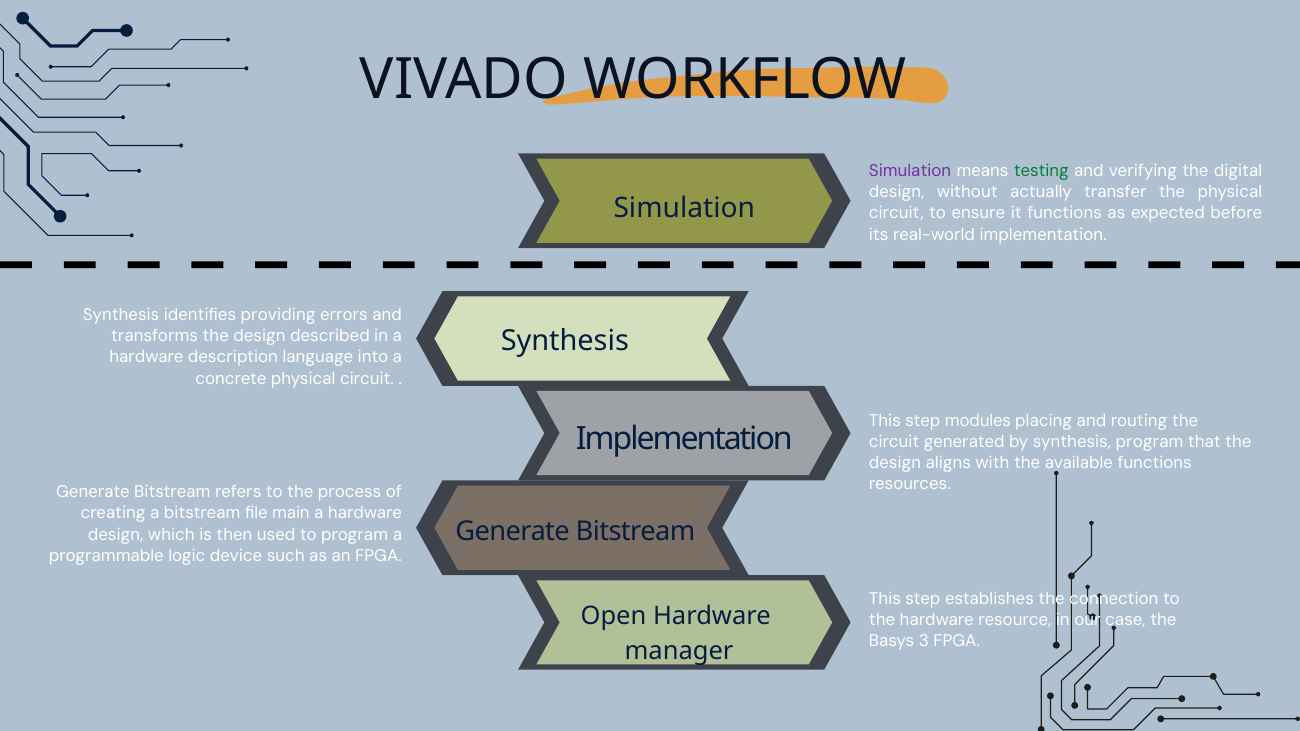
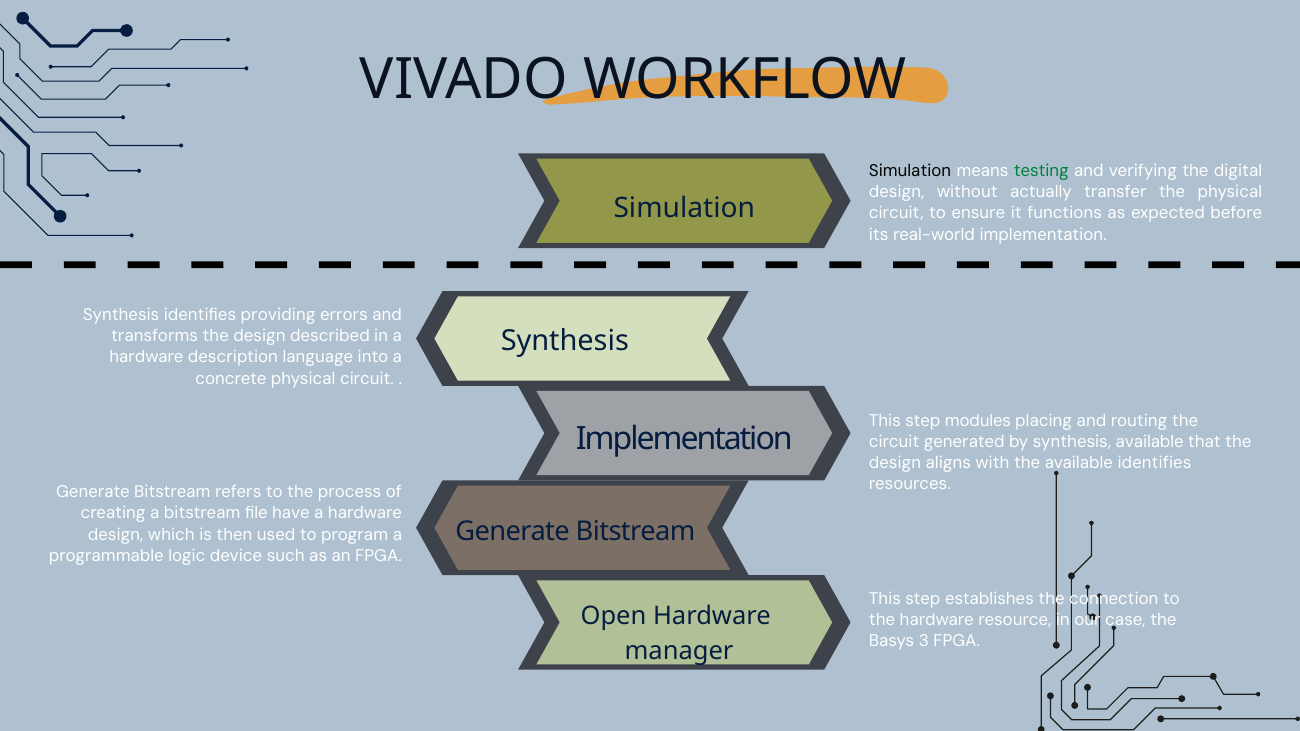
Simulation at (910, 171) colour: purple -> black
synthesis program: program -> available
available functions: functions -> identifies
main: main -> have
